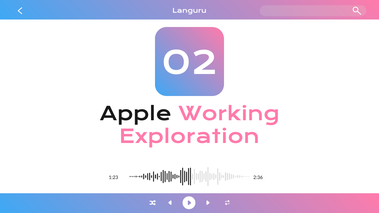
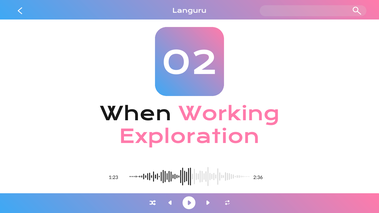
Apple: Apple -> When
